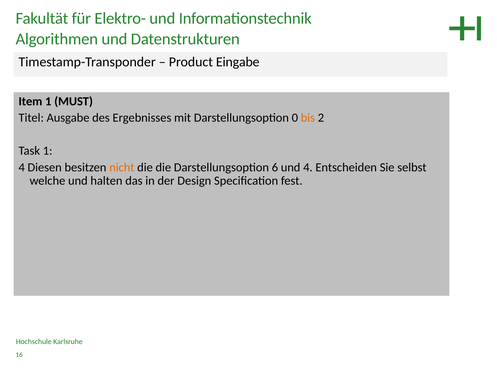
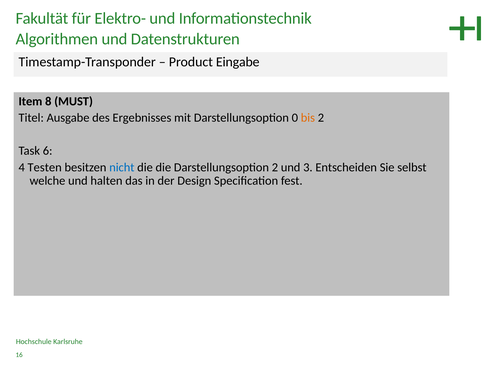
Item 1: 1 -> 8
Task 1: 1 -> 6
Diesen: Diesen -> Testen
nicht colour: orange -> blue
Darstellungsoption 6: 6 -> 2
und 4: 4 -> 3
